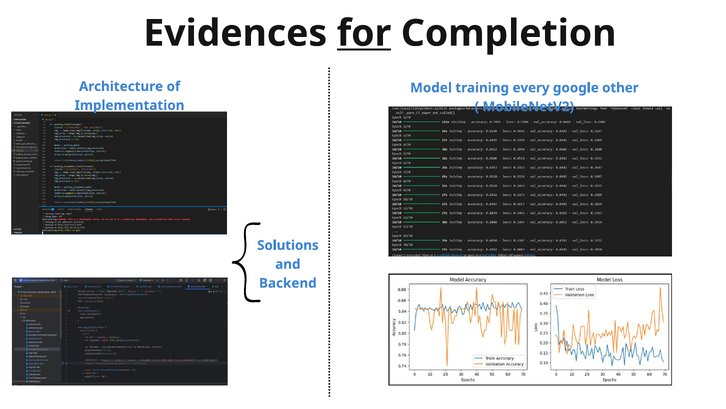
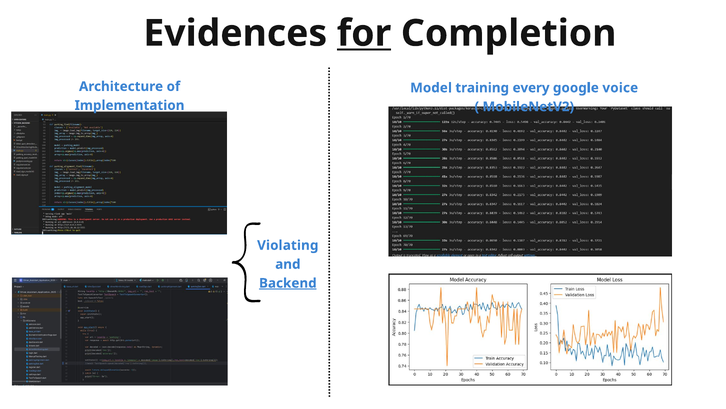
other: other -> voice
Solutions: Solutions -> Violating
Backend underline: none -> present
